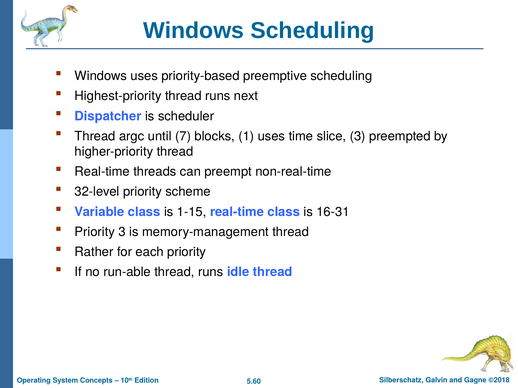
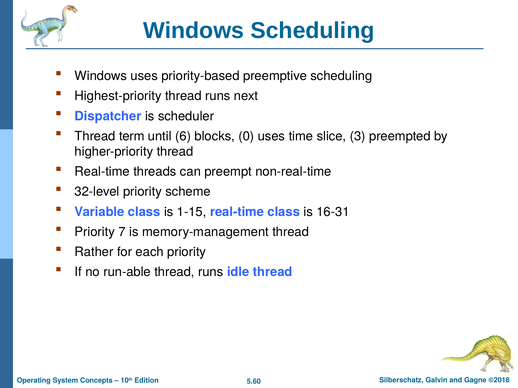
argc: argc -> term
7: 7 -> 6
1: 1 -> 0
Priority 3: 3 -> 7
